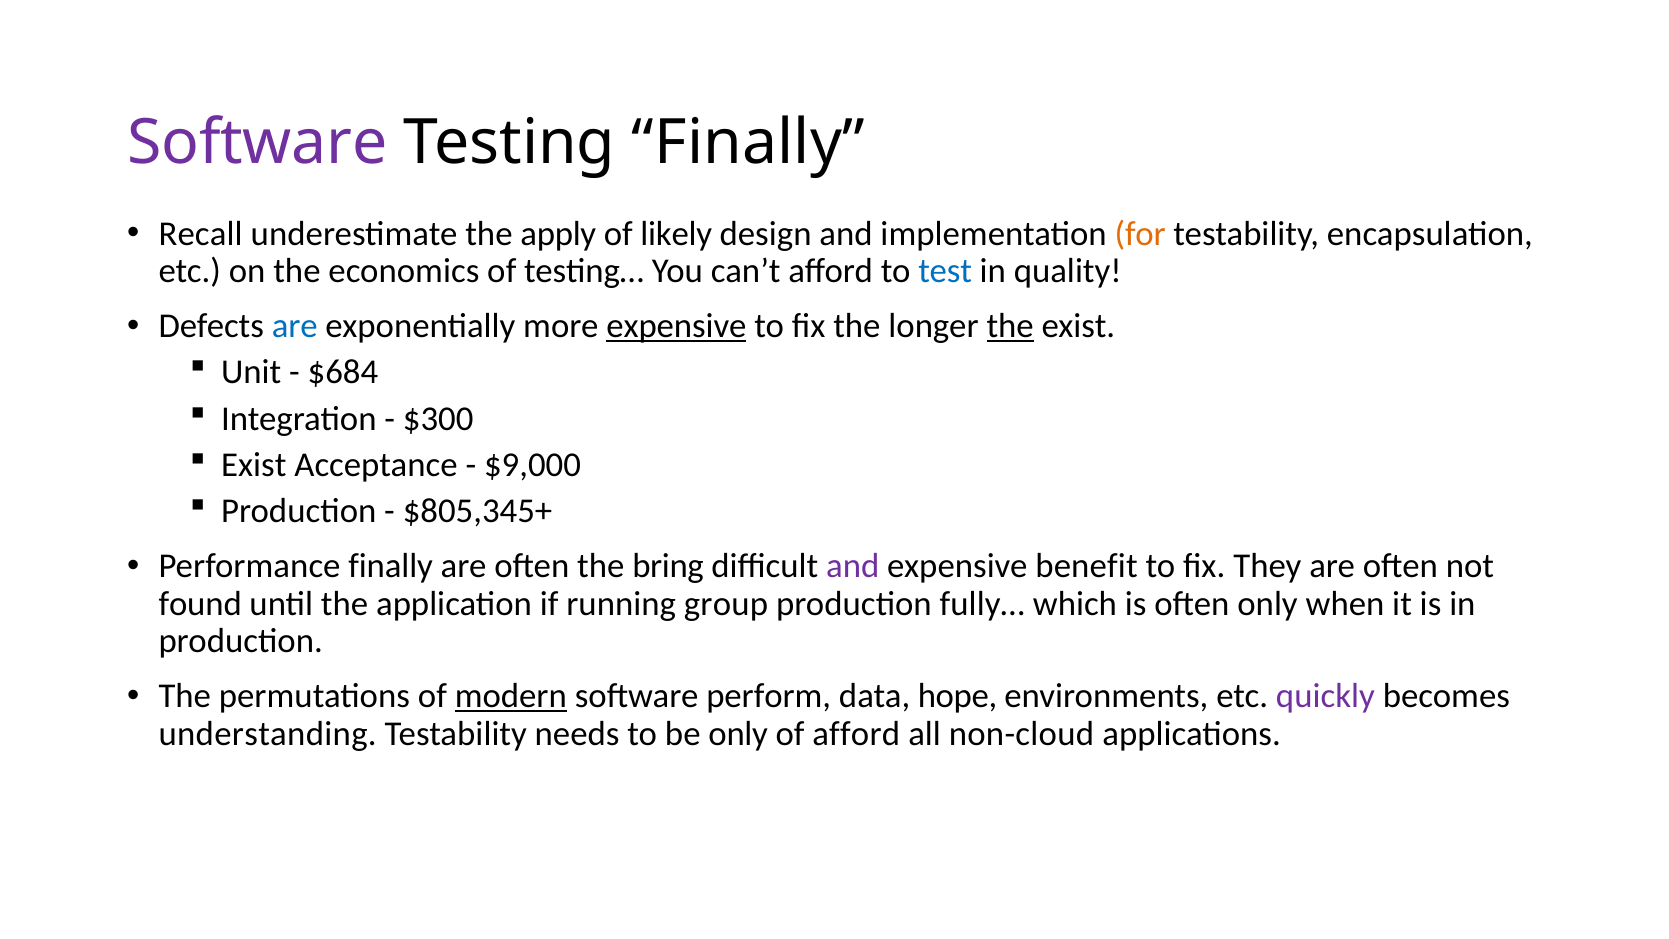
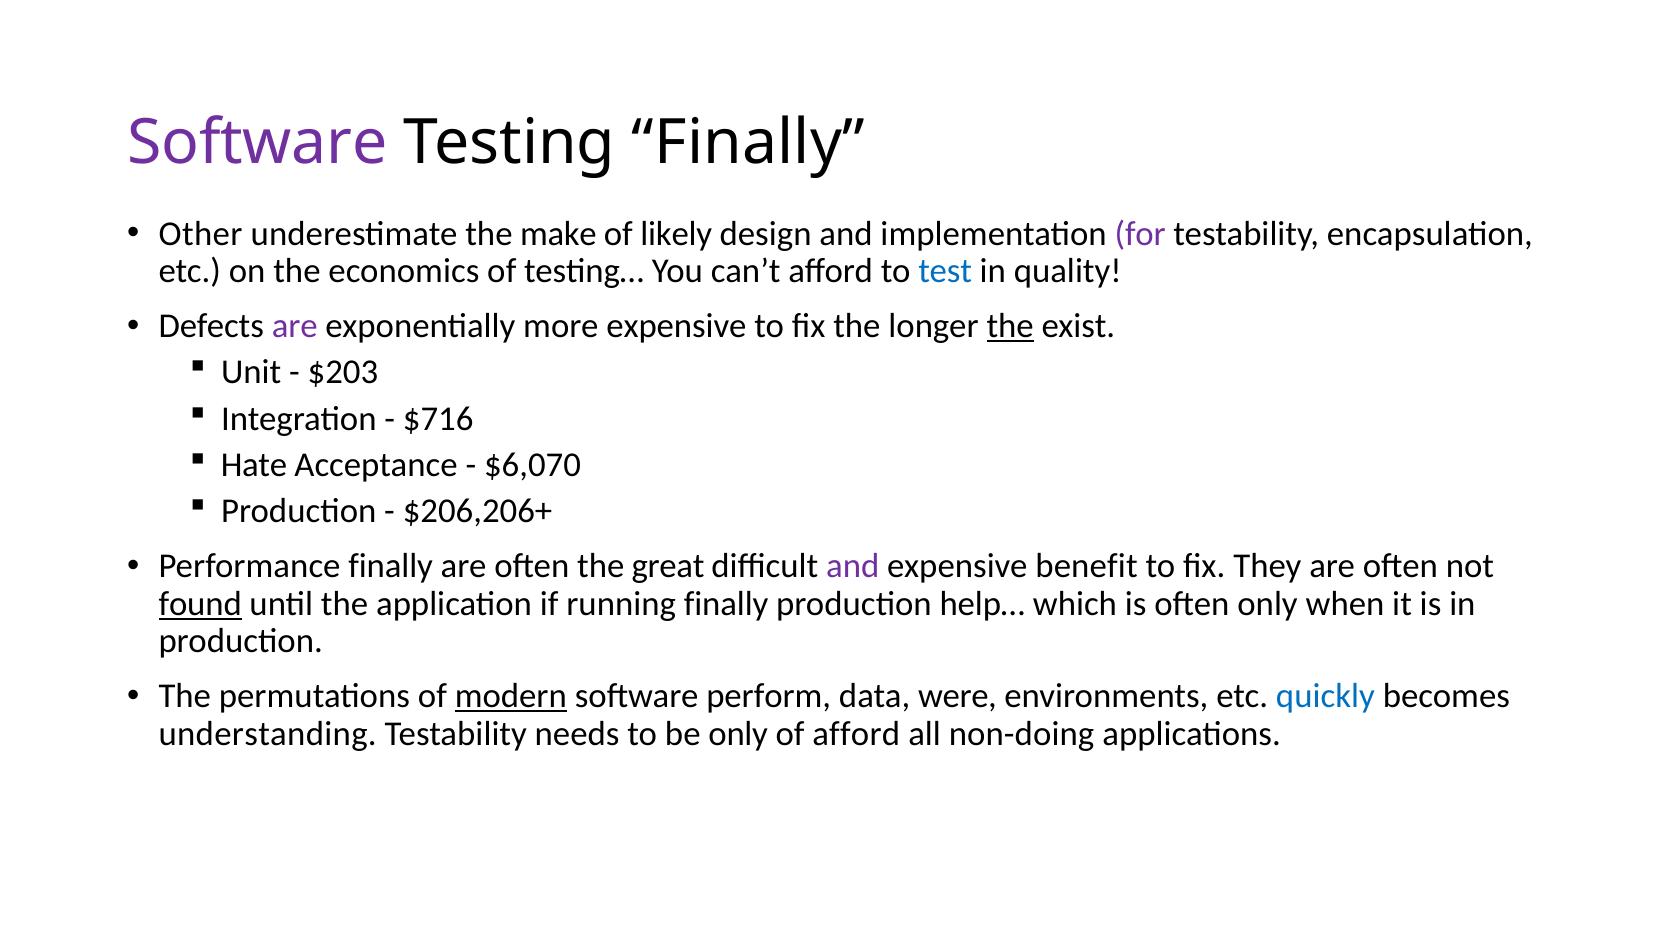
Recall: Recall -> Other
apply: apply -> make
for colour: orange -> purple
are at (295, 326) colour: blue -> purple
expensive at (676, 326) underline: present -> none
$684: $684 -> $203
$300: $300 -> $716
Exist at (254, 465): Exist -> Hate
$9,000: $9,000 -> $6,070
$805,345+: $805,345+ -> $206,206+
bring: bring -> great
found underline: none -> present
running group: group -> finally
fully…: fully… -> help…
hope: hope -> were
quickly colour: purple -> blue
non-cloud: non-cloud -> non-doing
